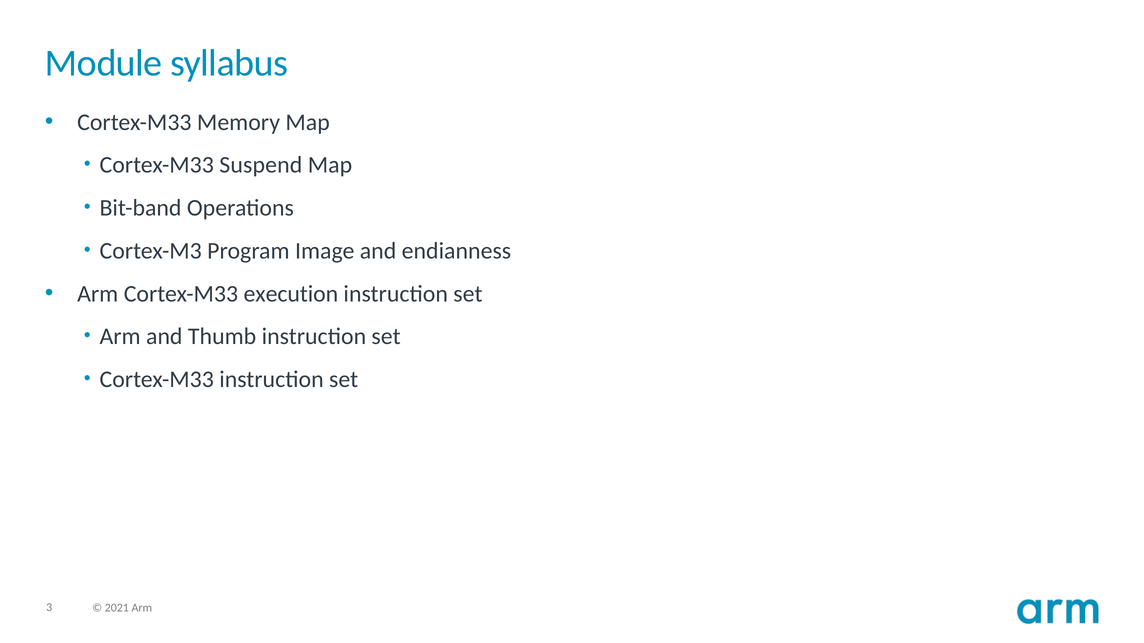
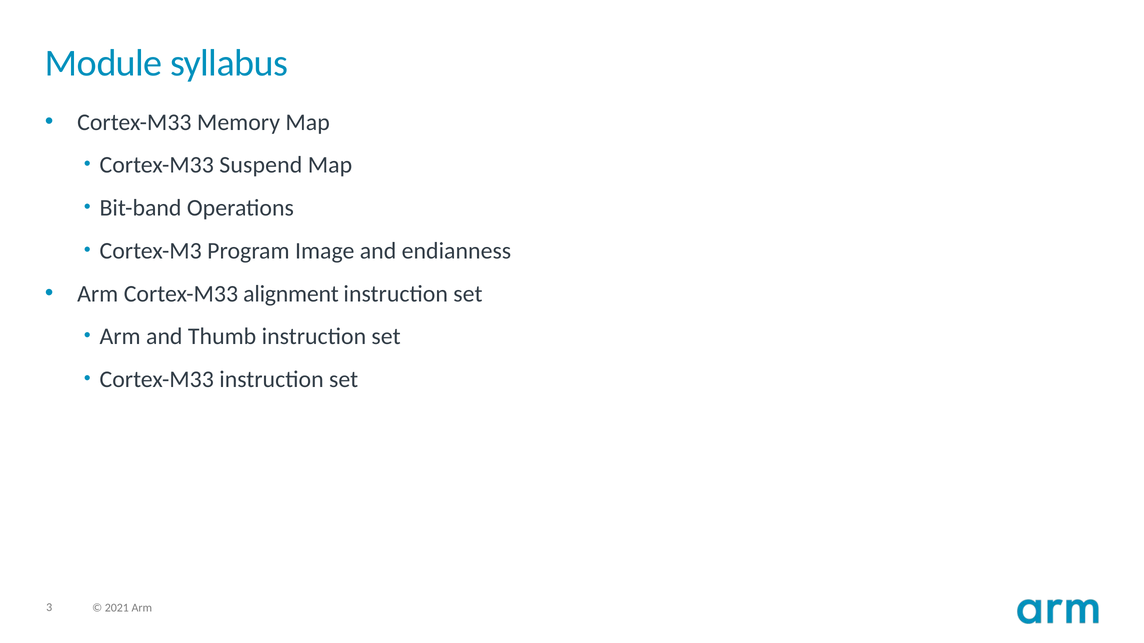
execution: execution -> alignment
